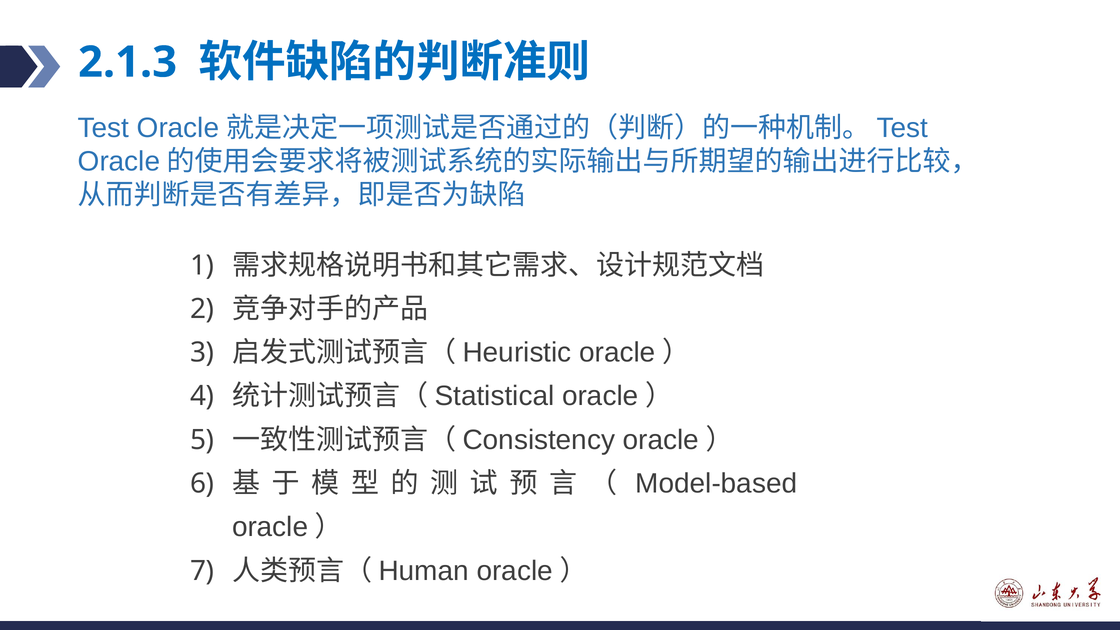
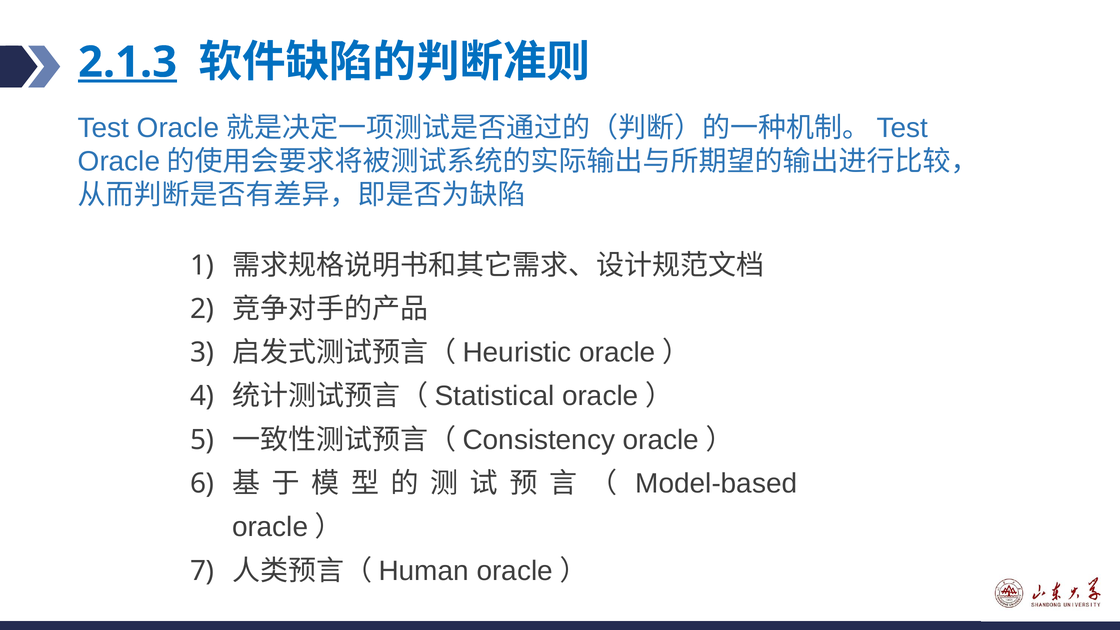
2.1.3 underline: none -> present
